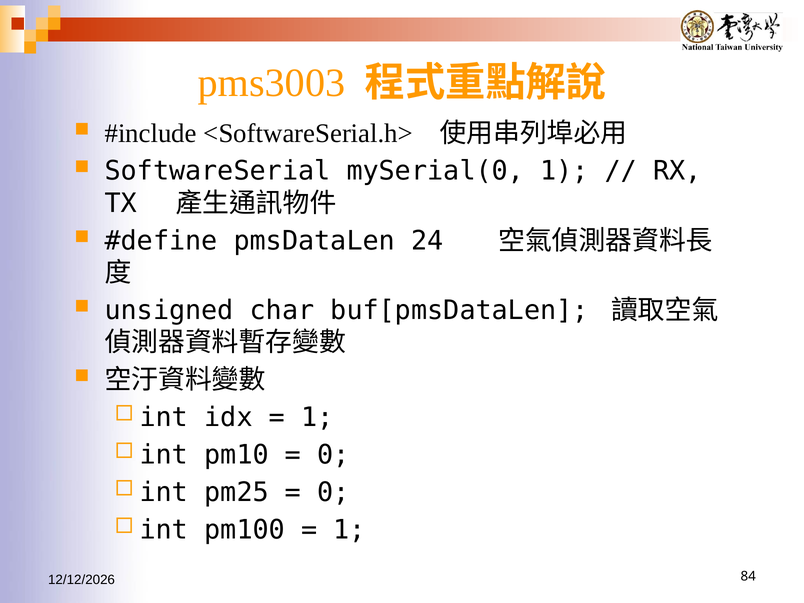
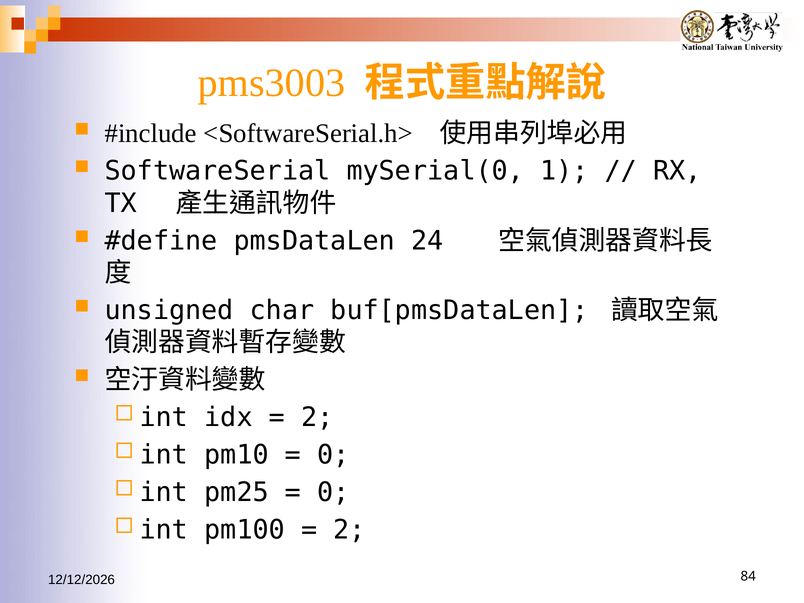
1 at (317, 418): 1 -> 2
1 at (349, 530): 1 -> 2
